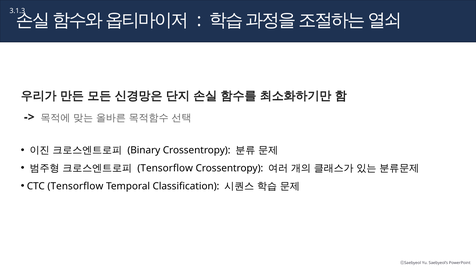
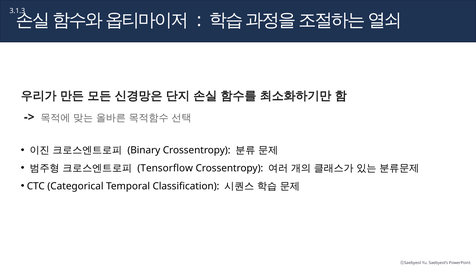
CTC Tensorflow: Tensorflow -> Categorical
